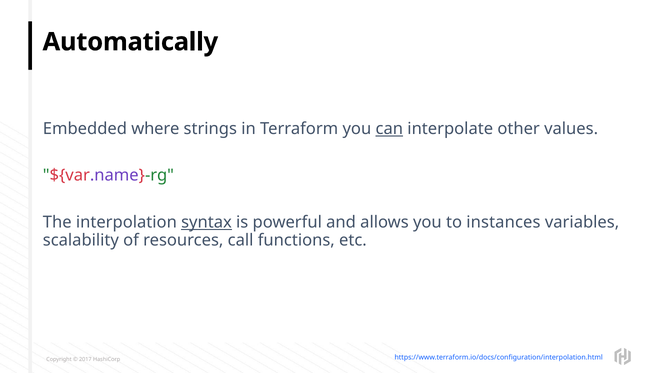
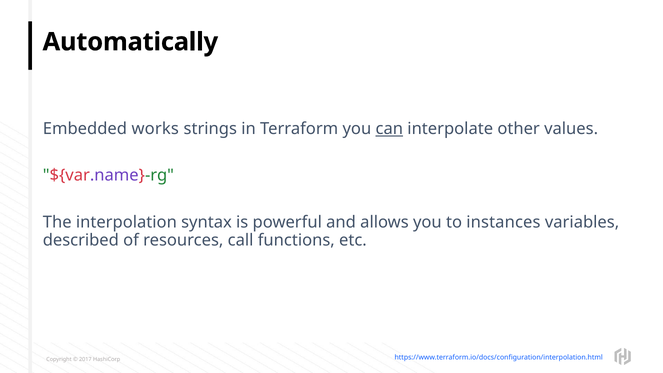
where: where -> works
syntax underline: present -> none
scalability: scalability -> described
